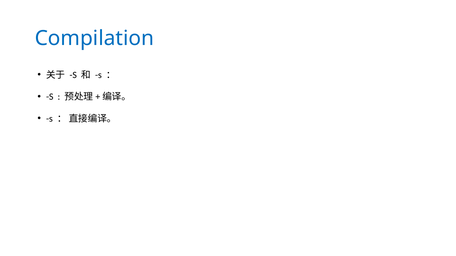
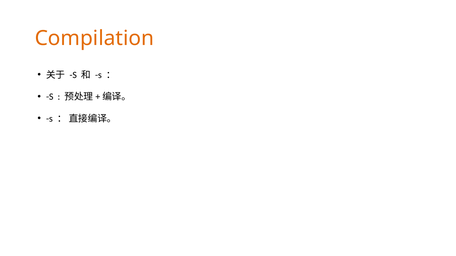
Compilation colour: blue -> orange
